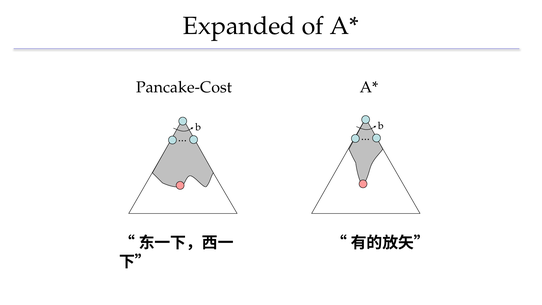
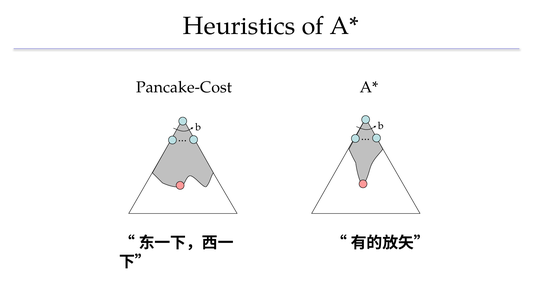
Expanded: Expanded -> Heuristics
